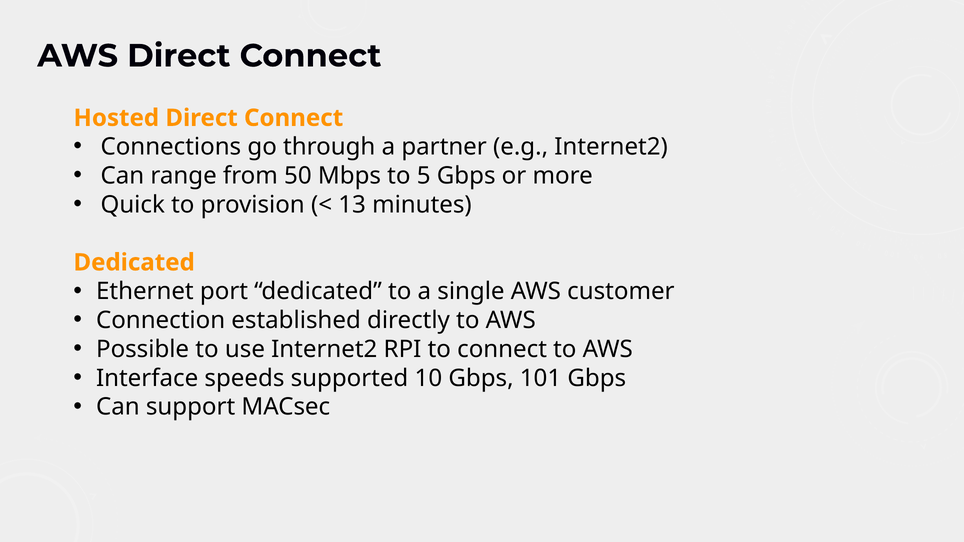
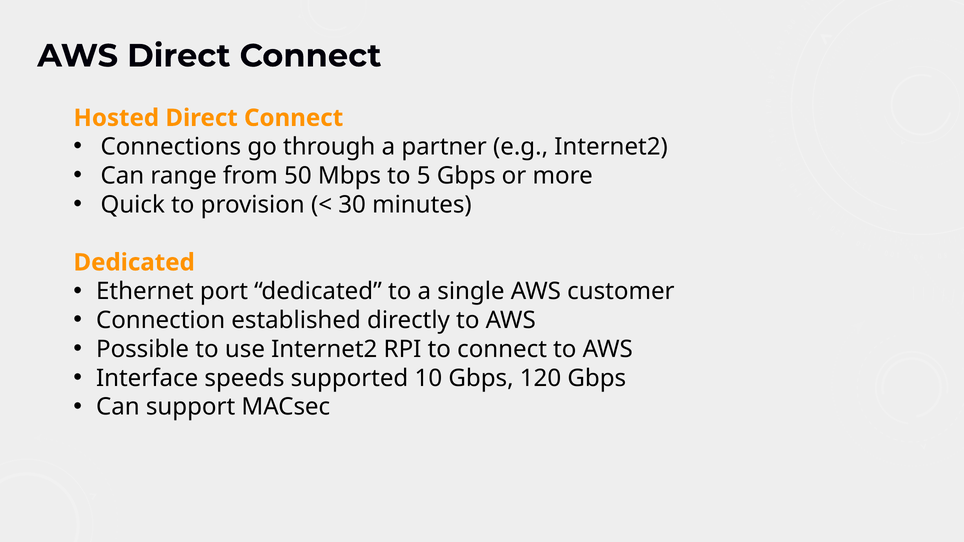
13: 13 -> 30
101: 101 -> 120
